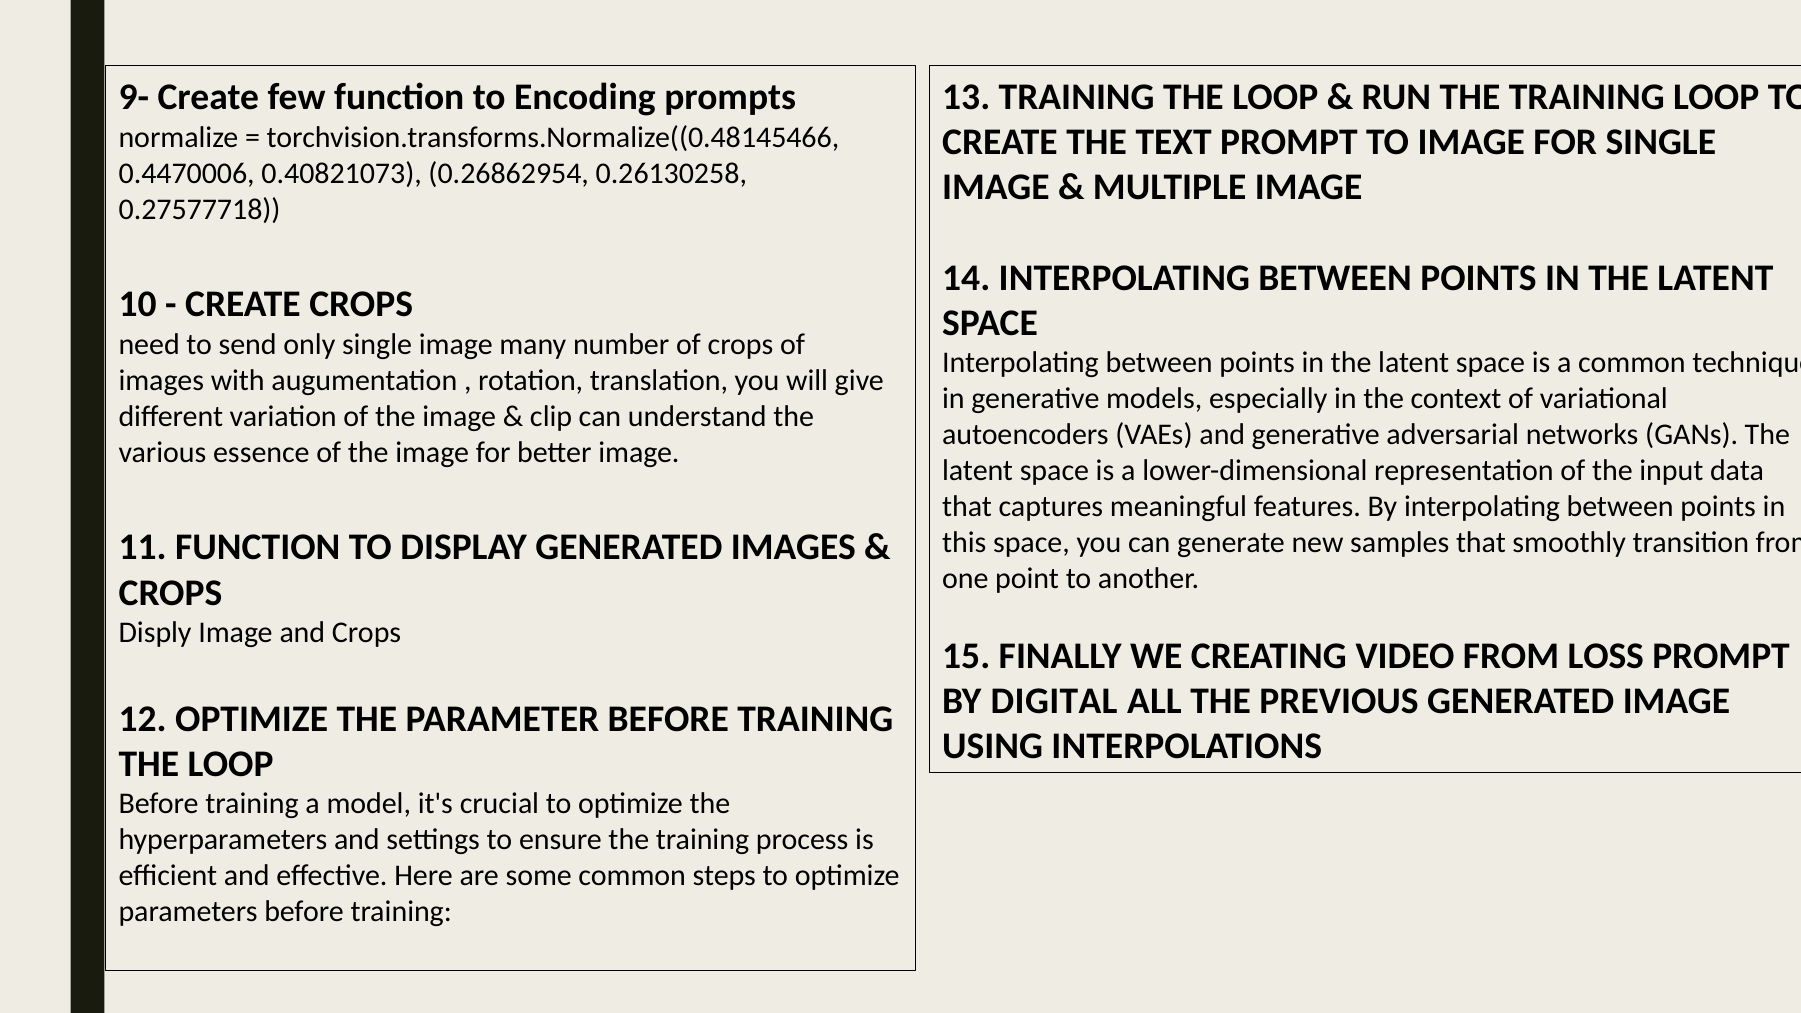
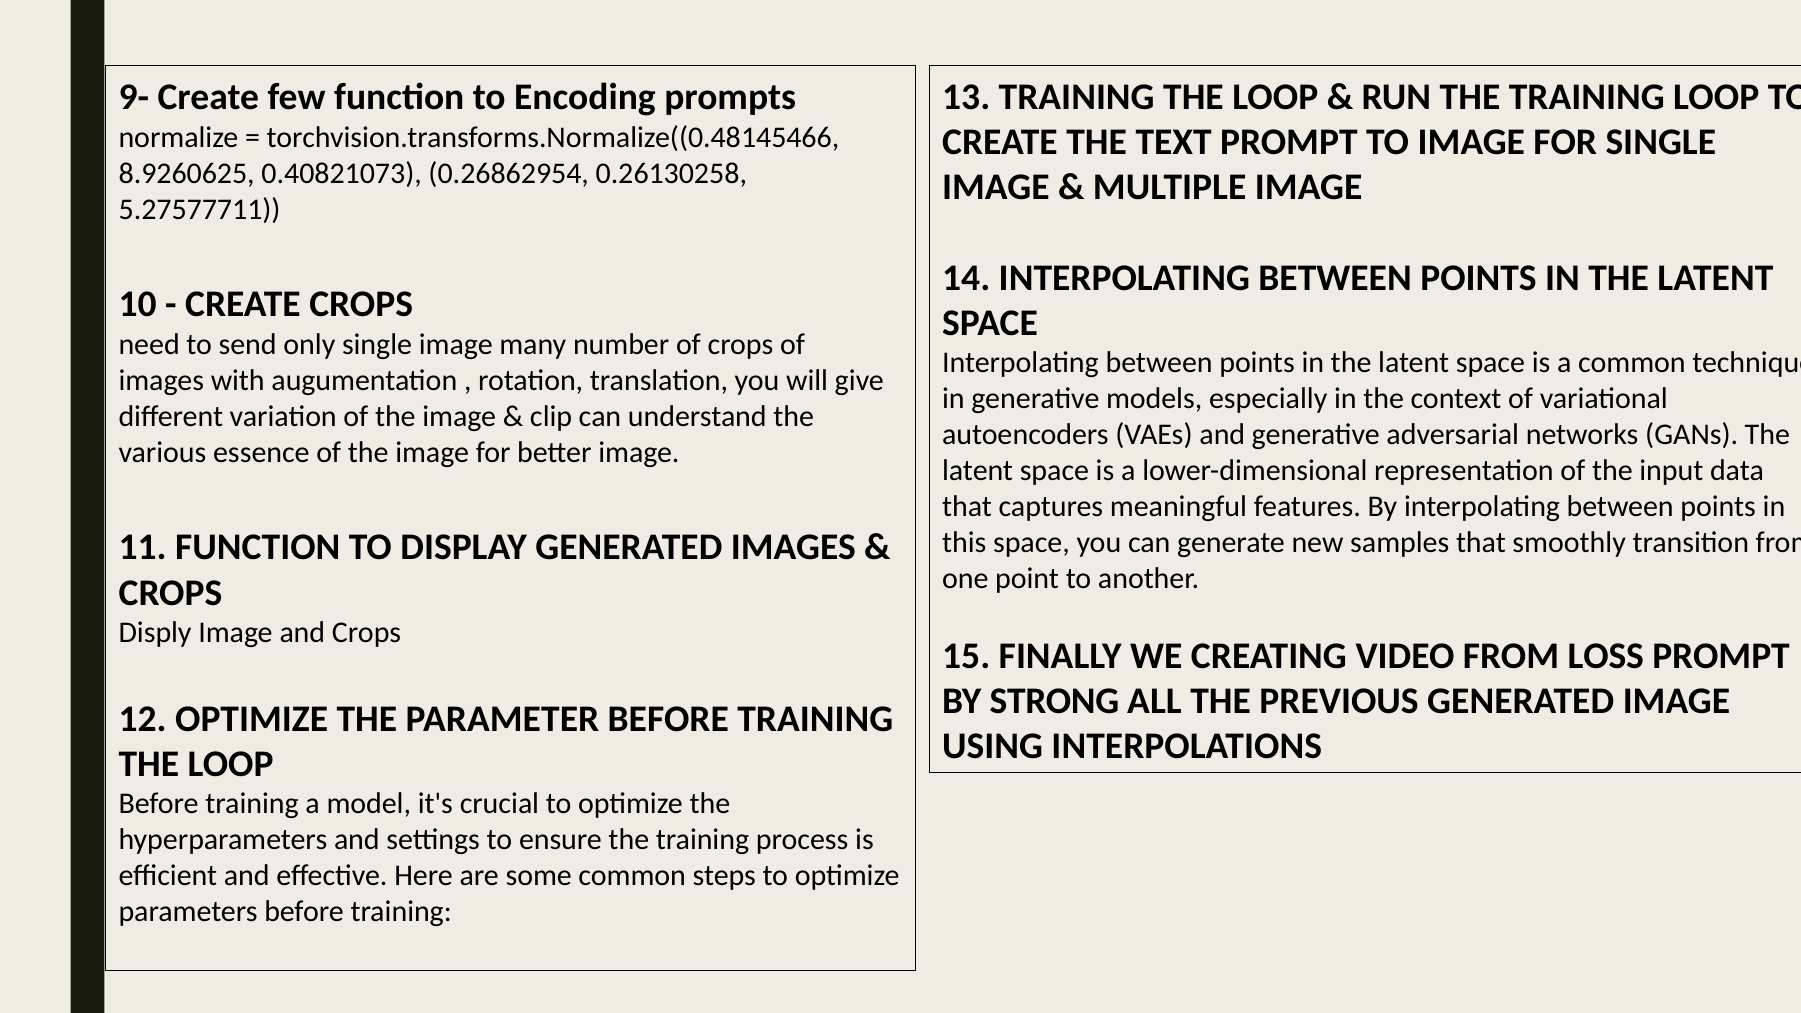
0.4470006: 0.4470006 -> 8.9260625
0.27577718: 0.27577718 -> 5.27577711
DIGITAL: DIGITAL -> STRONG
